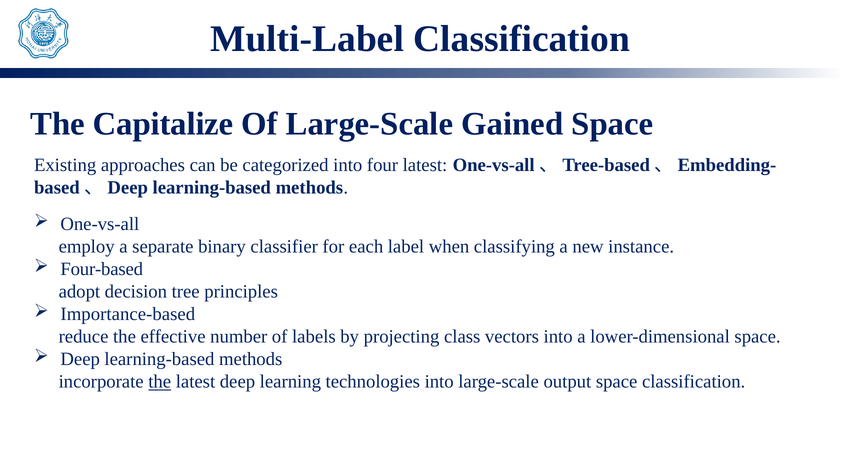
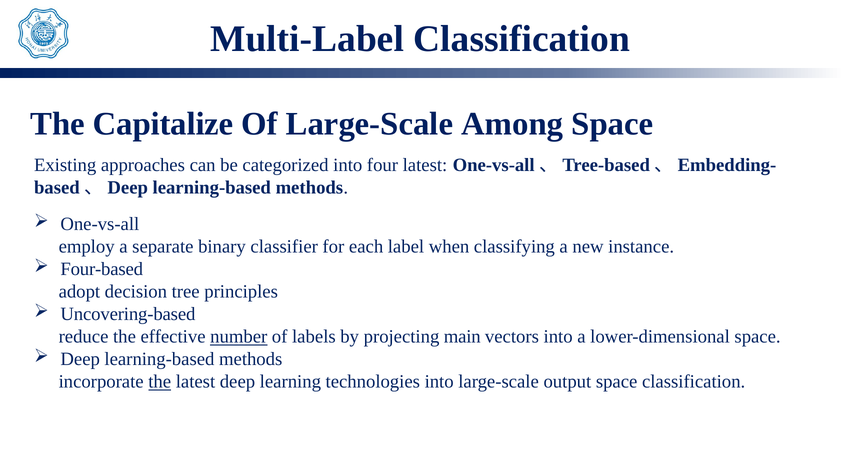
Gained: Gained -> Among
Importance-based: Importance-based -> Uncovering-based
number underline: none -> present
class: class -> main
